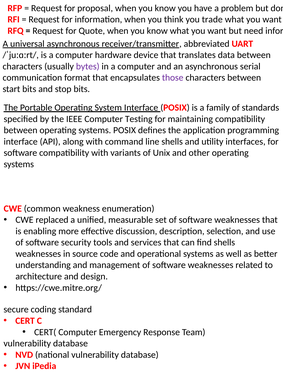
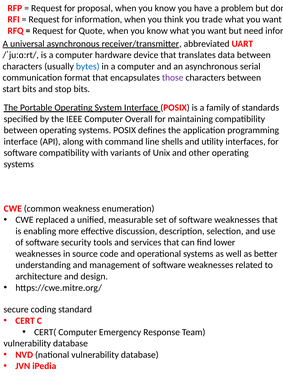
bytes colour: purple -> blue
Testing: Testing -> Overall
find shells: shells -> lower
